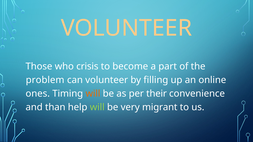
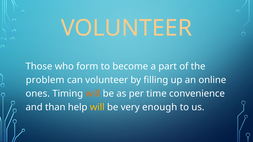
crisis: crisis -> form
their: their -> time
will at (97, 107) colour: light green -> yellow
migrant: migrant -> enough
